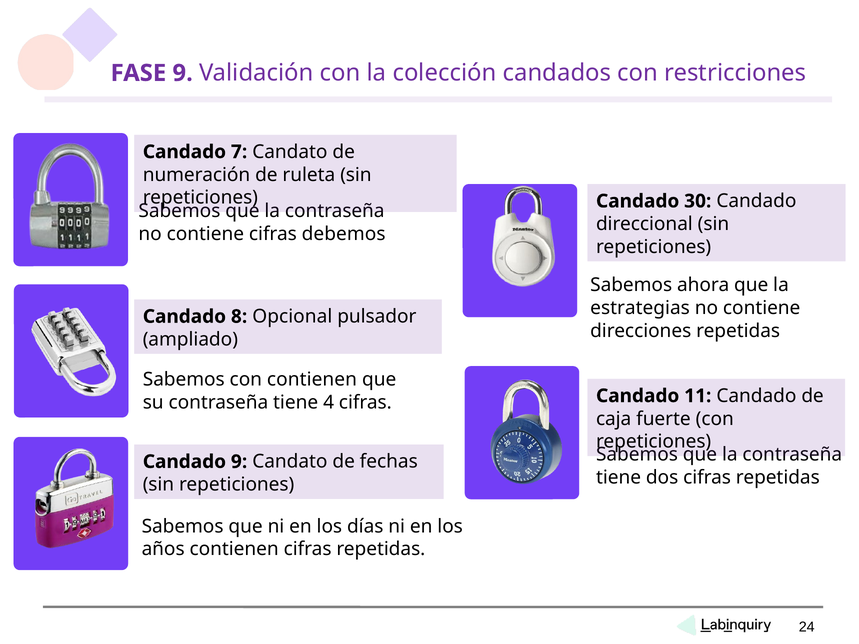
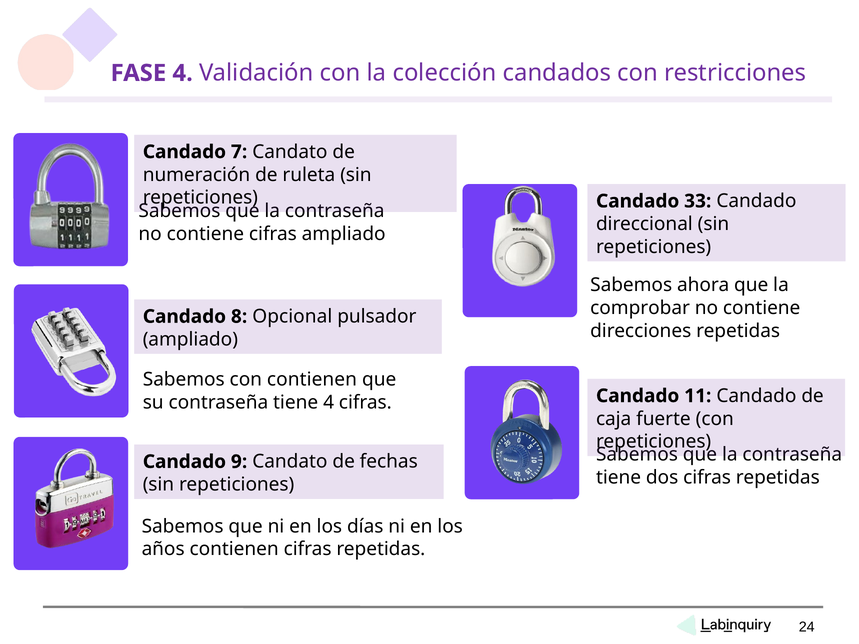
FASE 9: 9 -> 4
30: 30 -> 33
cifras debemos: debemos -> ampliado
estrategias: estrategias -> comprobar
